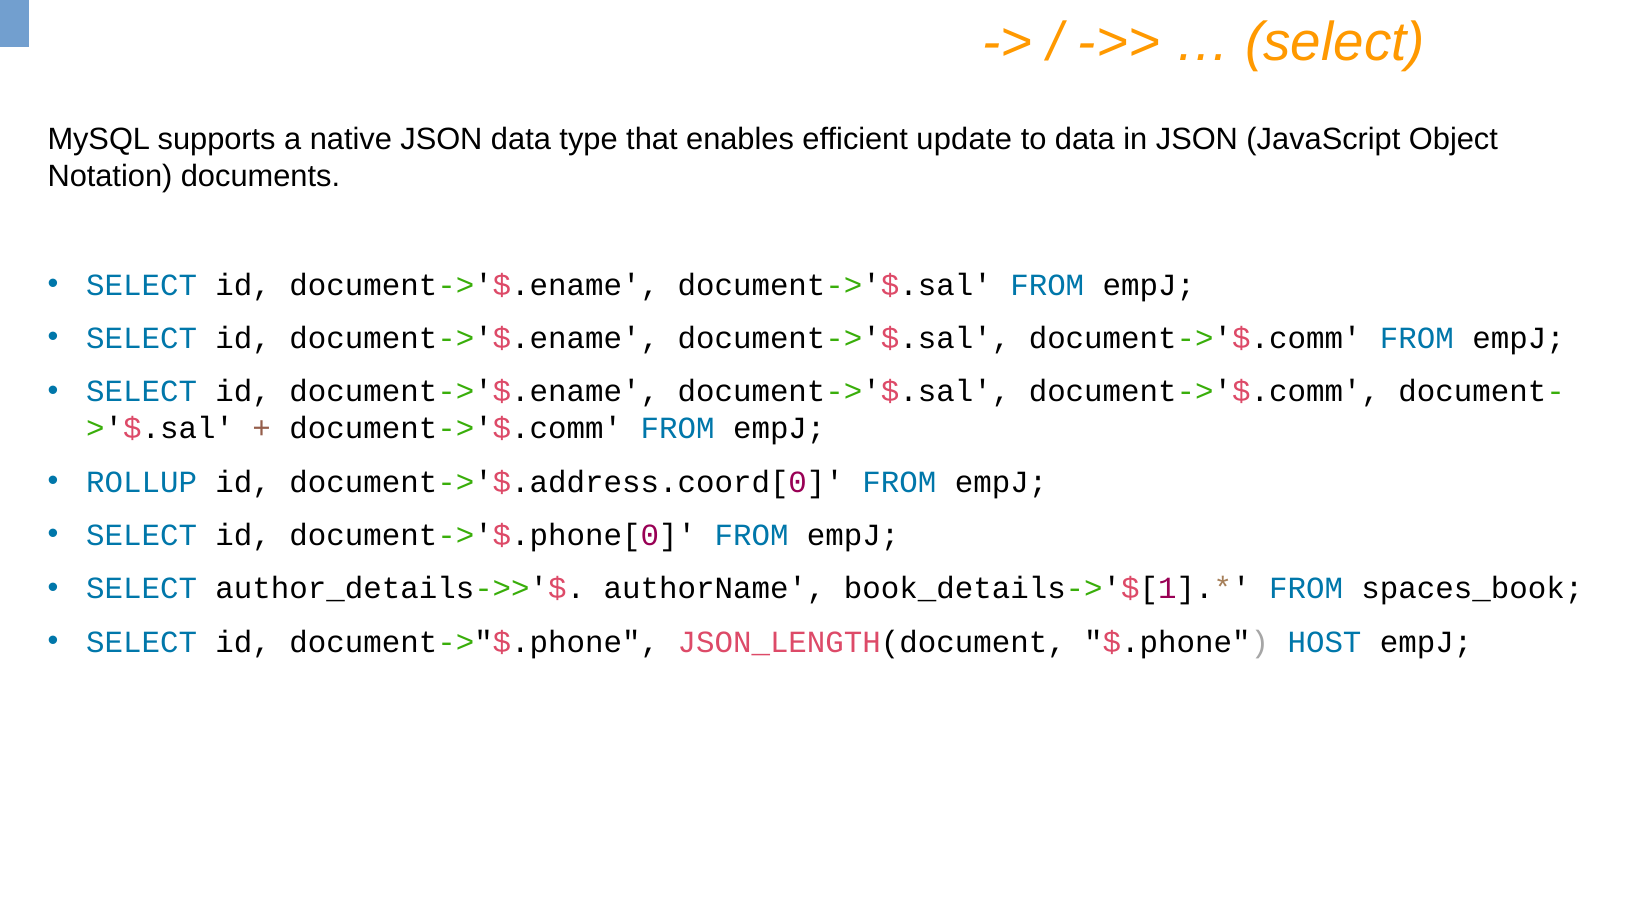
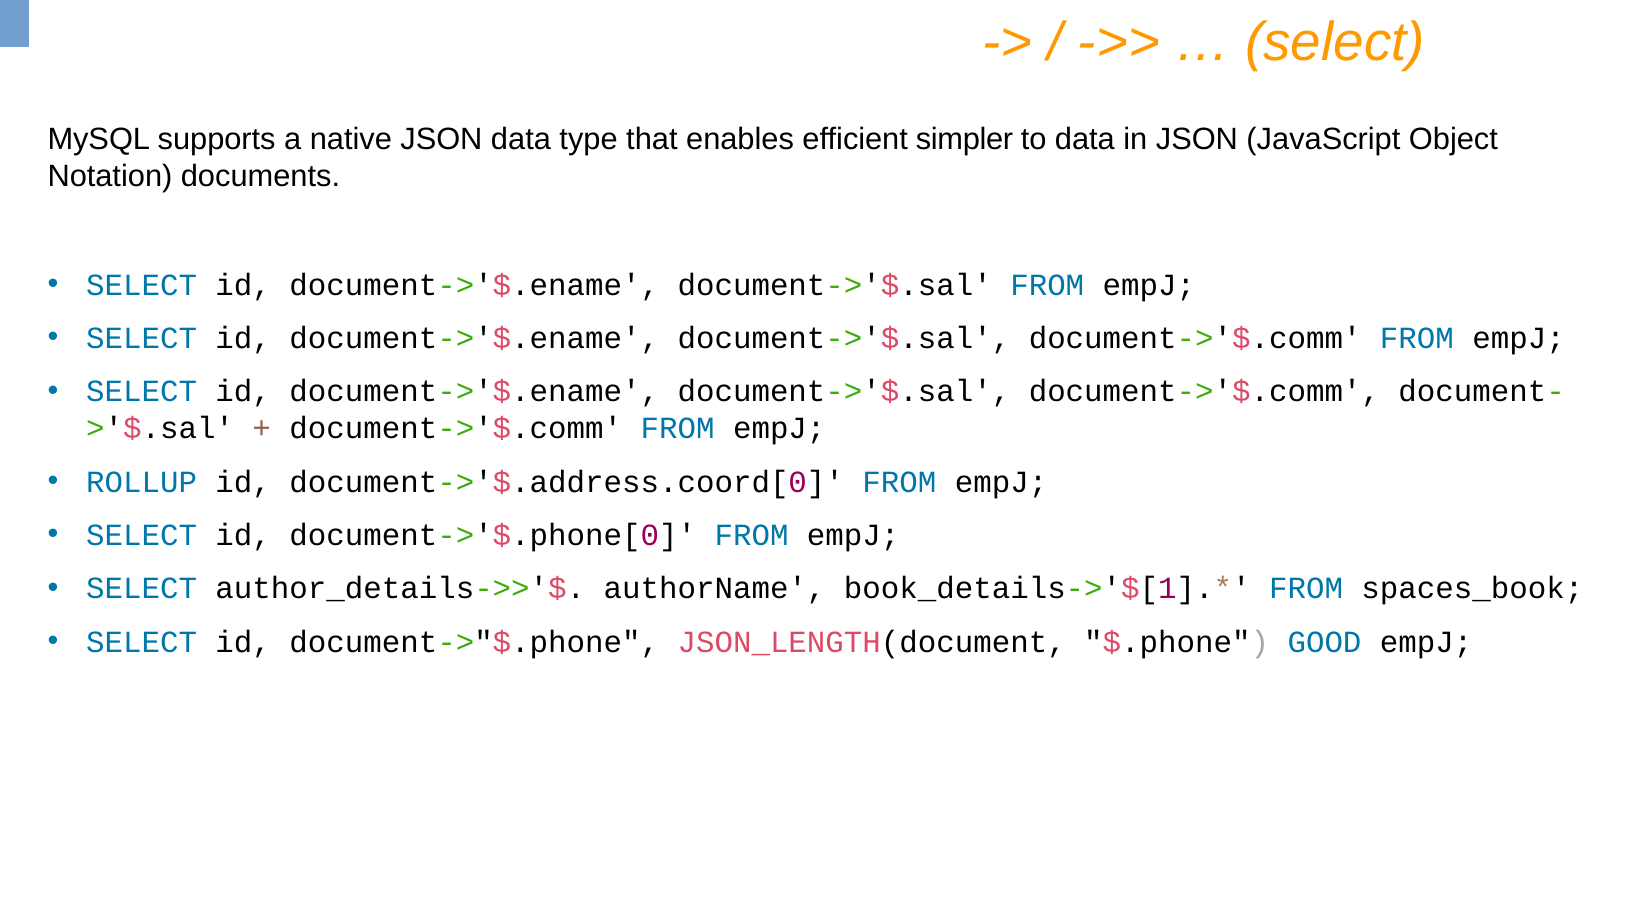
update: update -> simpler
HOST: HOST -> GOOD
